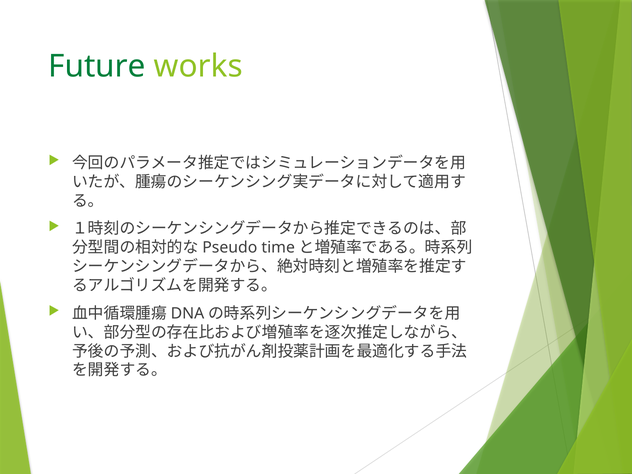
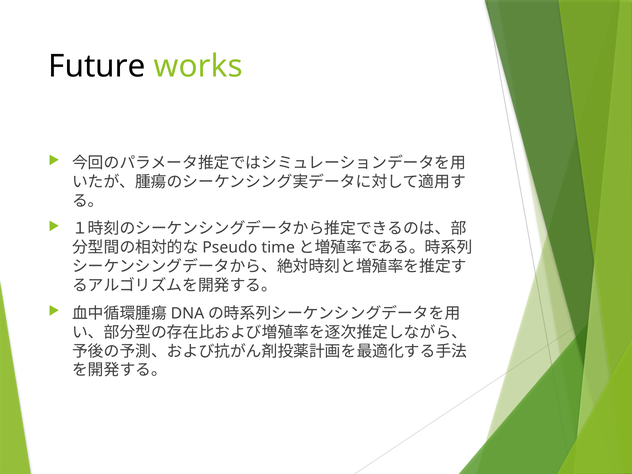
Future colour: green -> black
